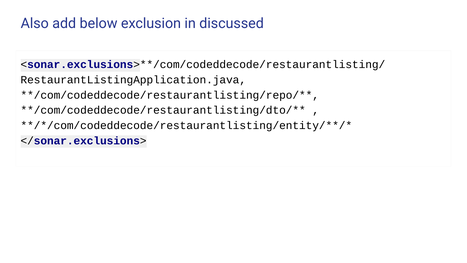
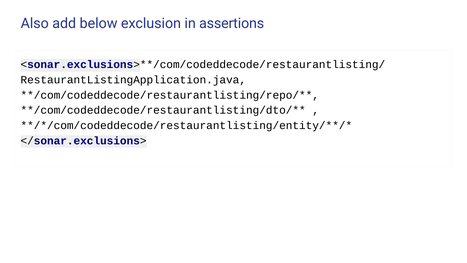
discussed: discussed -> assertions
